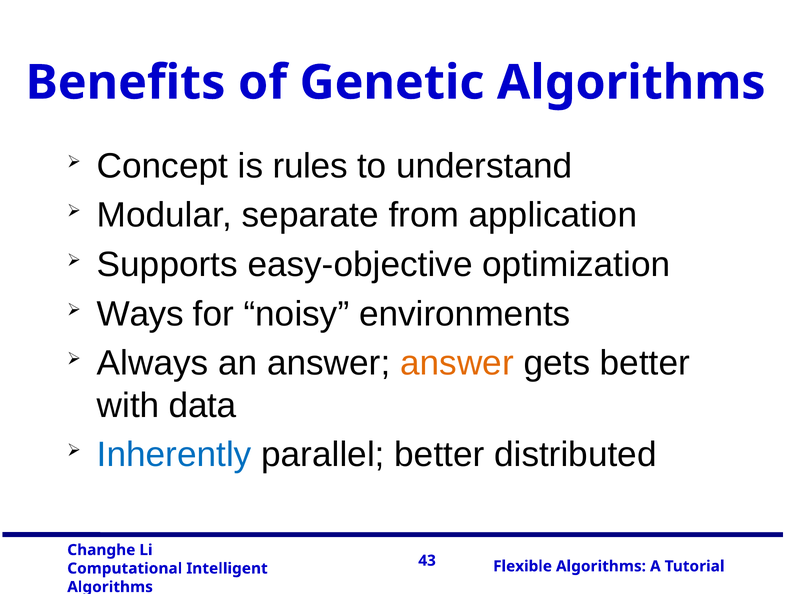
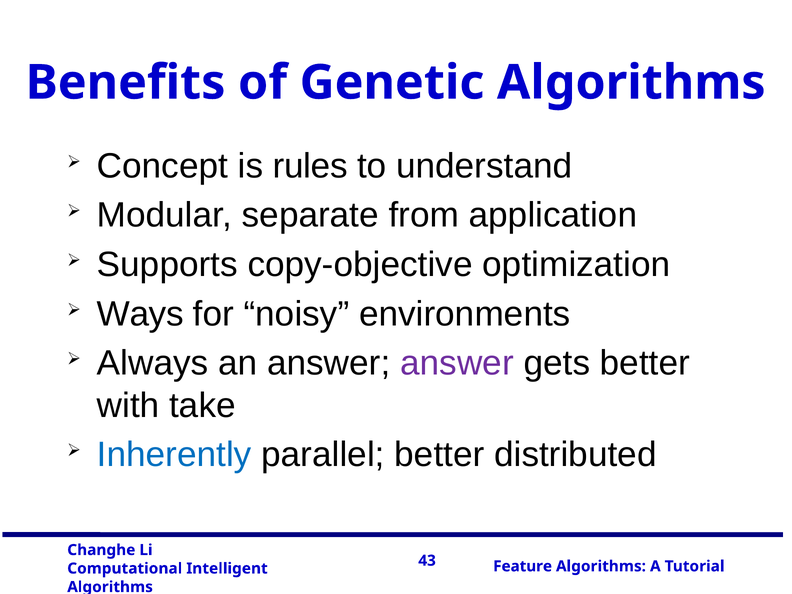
easy-objective: easy-objective -> copy-objective
answer at (457, 363) colour: orange -> purple
data: data -> take
Flexible: Flexible -> Feature
